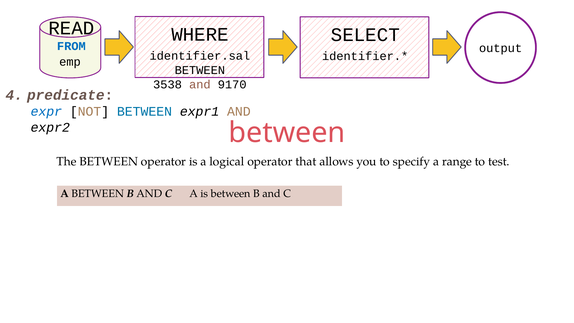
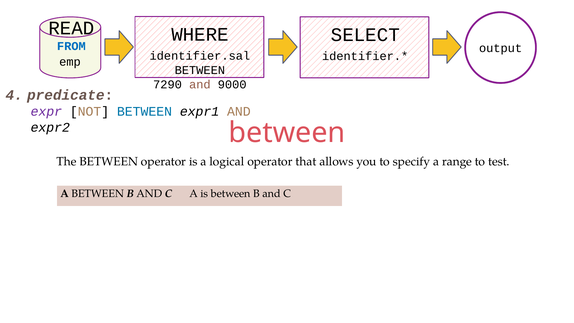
3538: 3538 -> 7290
9170: 9170 -> 9000
expr colour: blue -> purple
